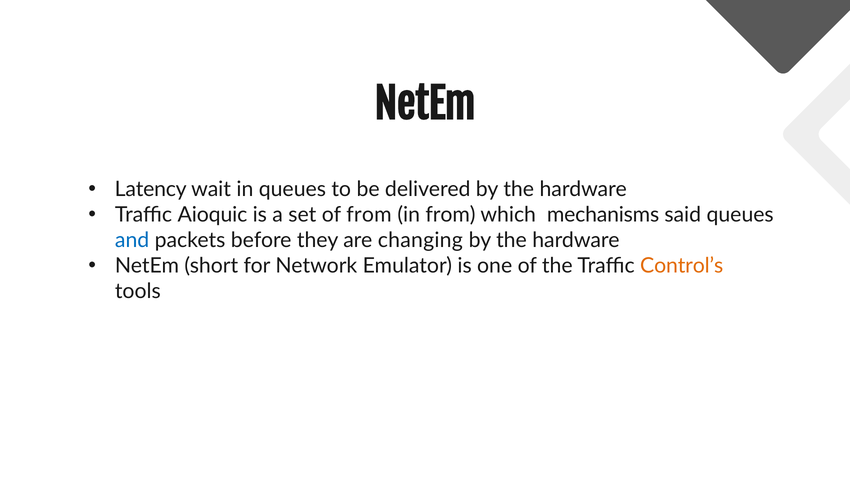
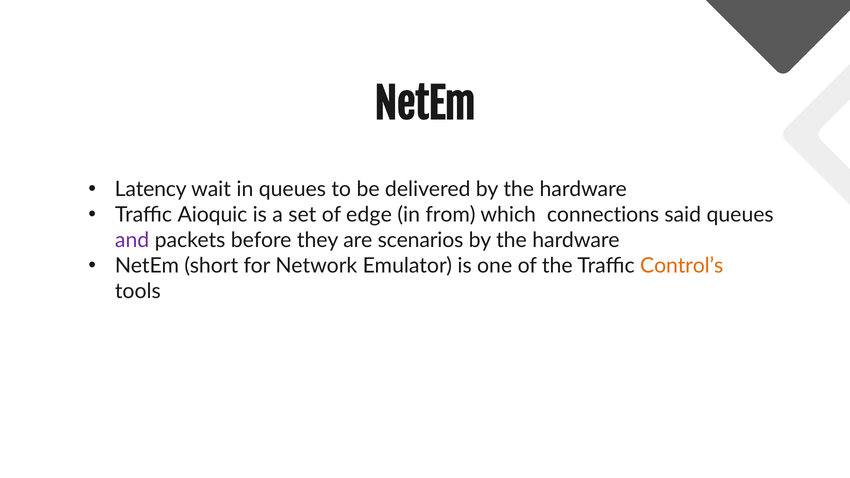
of from: from -> edge
mechanisms: mechanisms -> connections
and colour: blue -> purple
changing: changing -> scenarios
